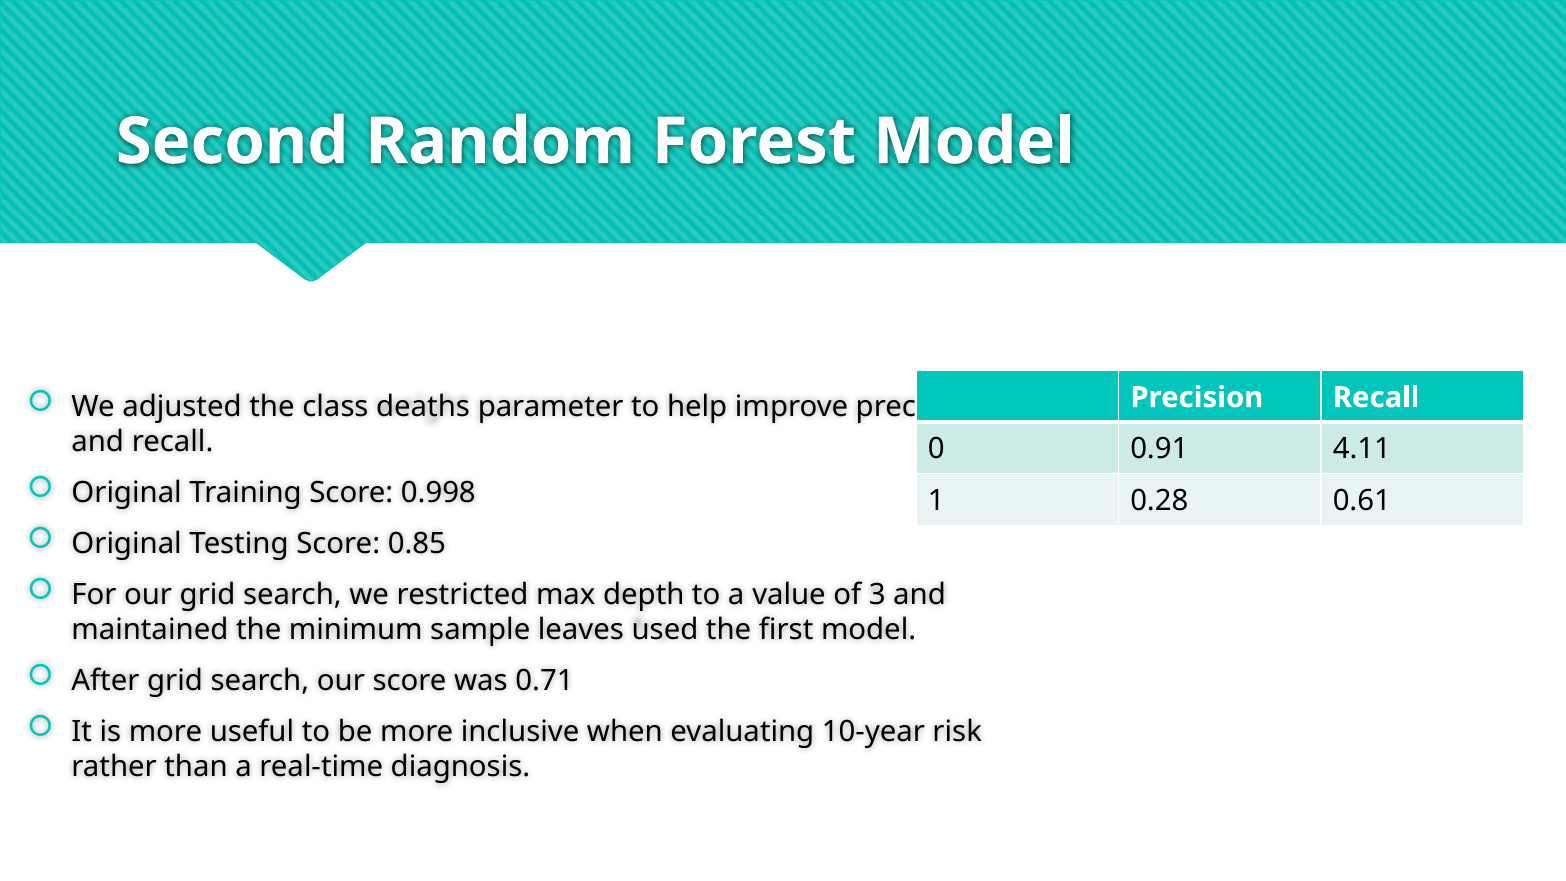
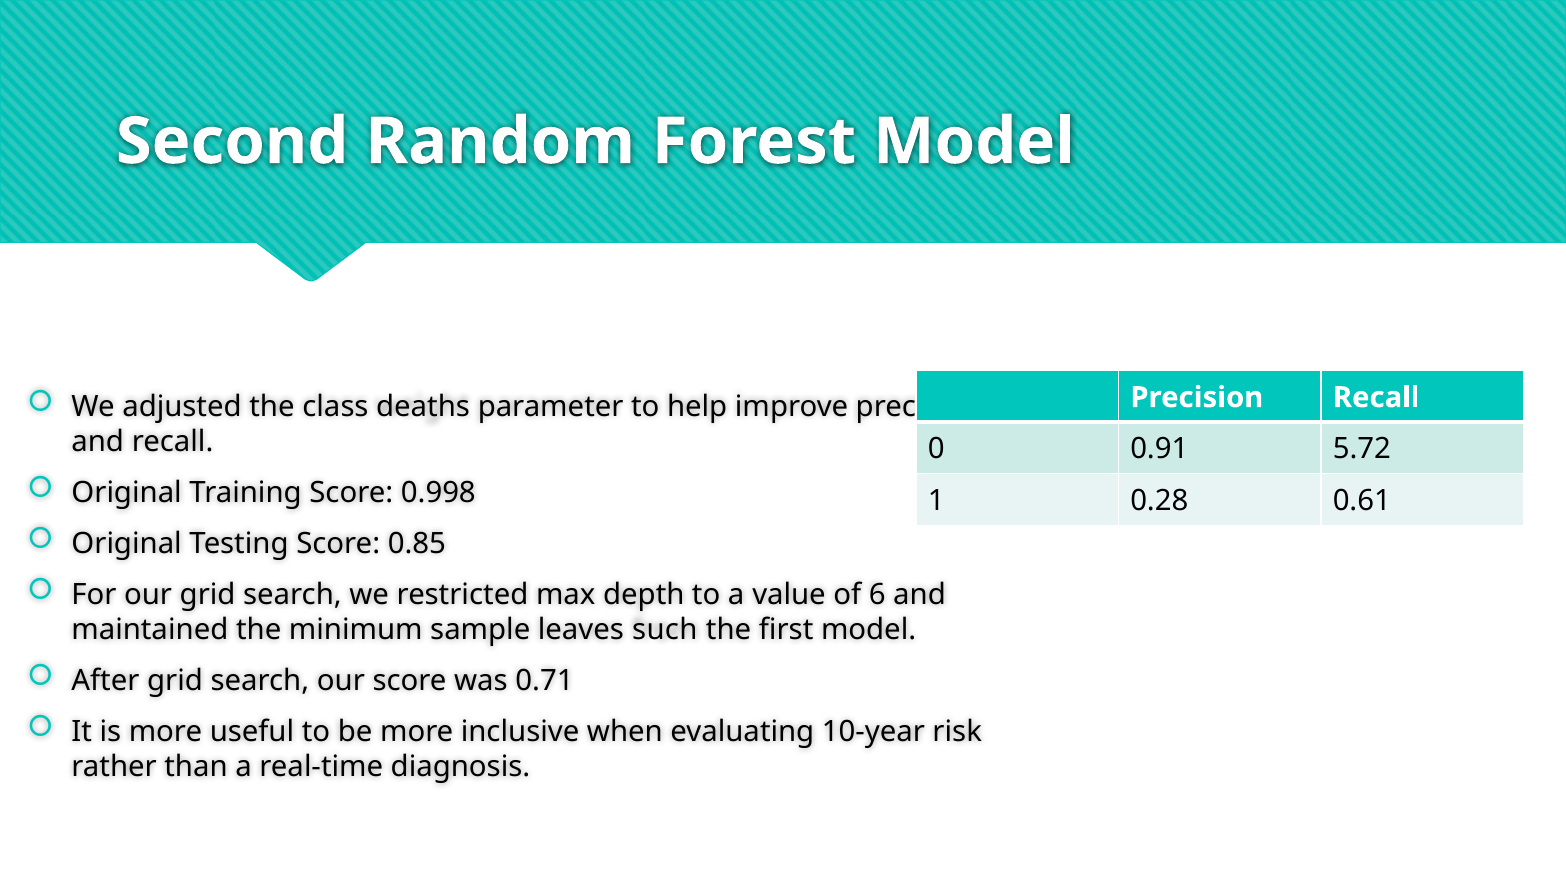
4.11: 4.11 -> 5.72
3: 3 -> 6
used: used -> such
